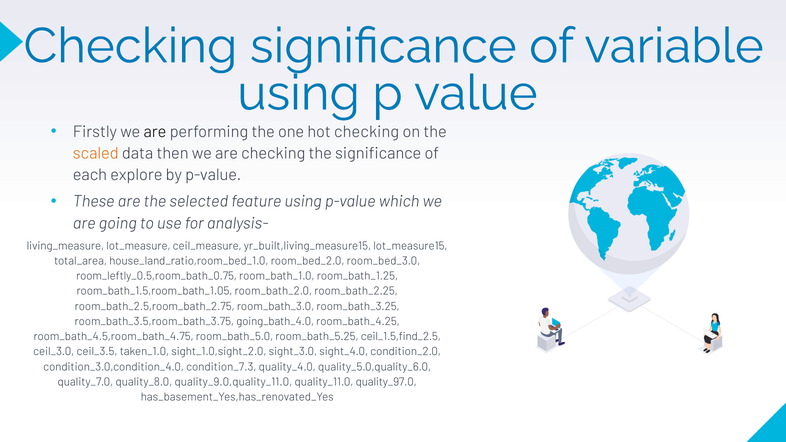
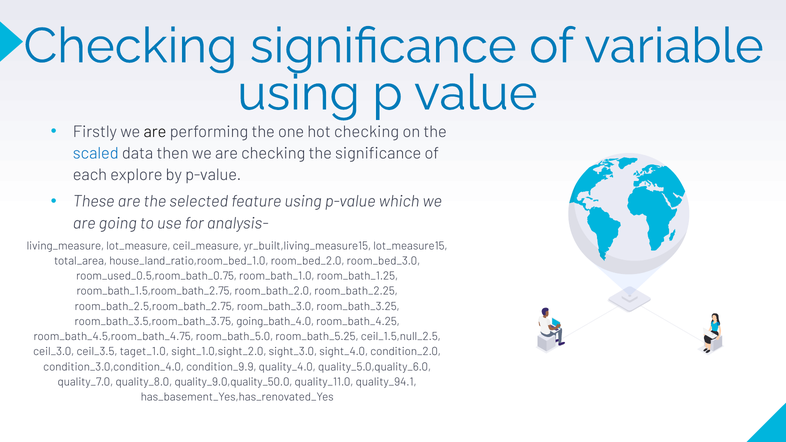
scaled colour: orange -> blue
room_leftly_0.5,room_bath_0.75: room_leftly_0.5,room_bath_0.75 -> room_used_0.5,room_bath_0.75
room_bath_1.5,room_bath_1.05: room_bath_1.5,room_bath_1.05 -> room_bath_1.5,room_bath_2.75
ceil_1.5,find_2.5: ceil_1.5,find_2.5 -> ceil_1.5,null_2.5
taken_1.0: taken_1.0 -> taget_1.0
condition_7.3: condition_7.3 -> condition_9.9
quality_9.0,quality_11.0: quality_9.0,quality_11.0 -> quality_9.0,quality_50.0
quality_97.0: quality_97.0 -> quality_94.1
